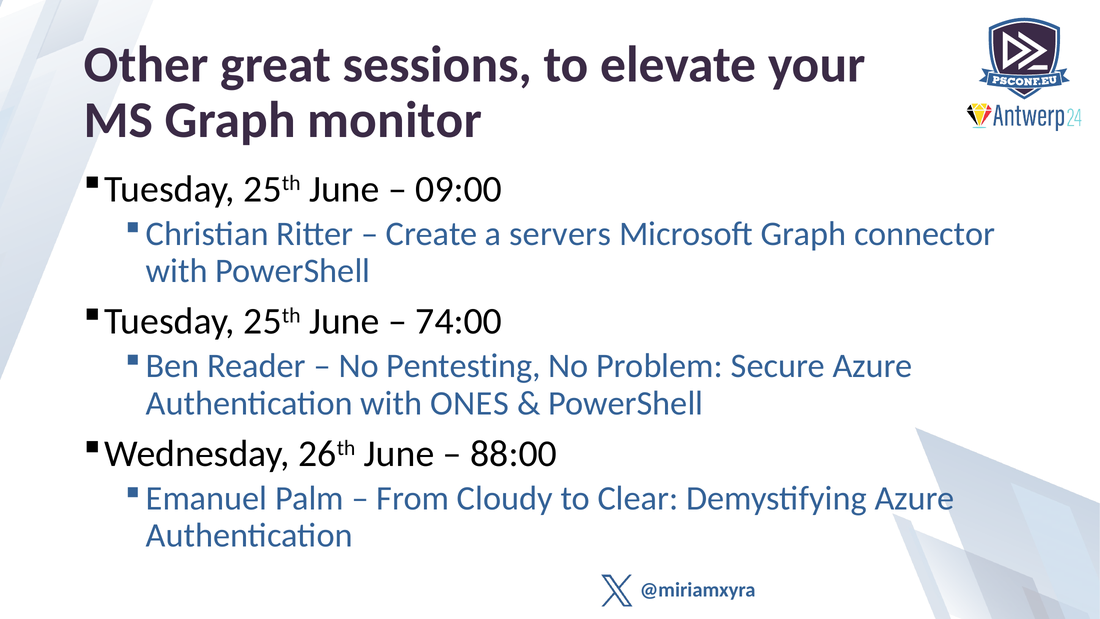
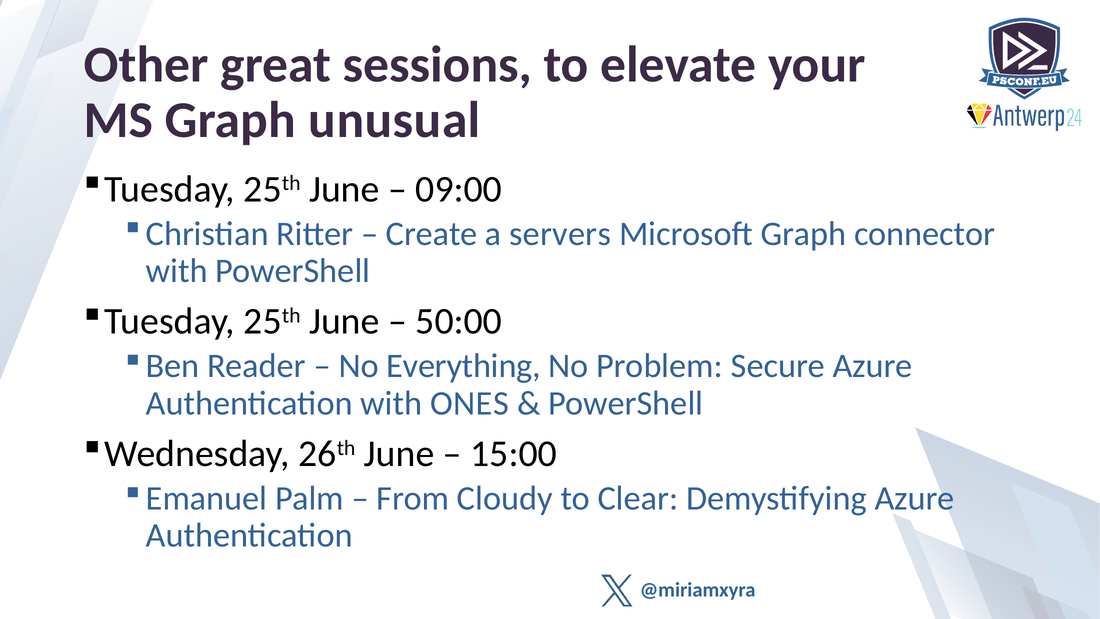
monitor: monitor -> unusual
74:00: 74:00 -> 50:00
Pentesting: Pentesting -> Everything
88:00: 88:00 -> 15:00
